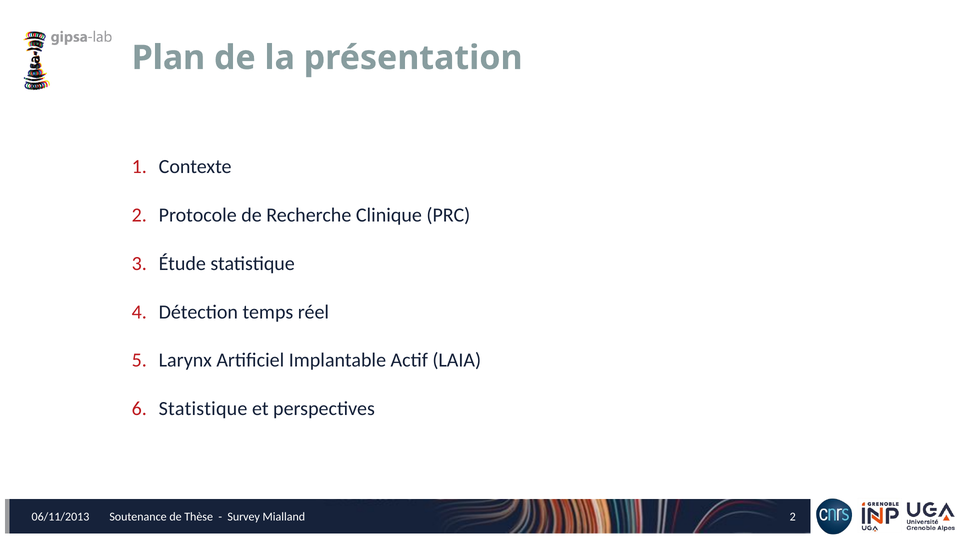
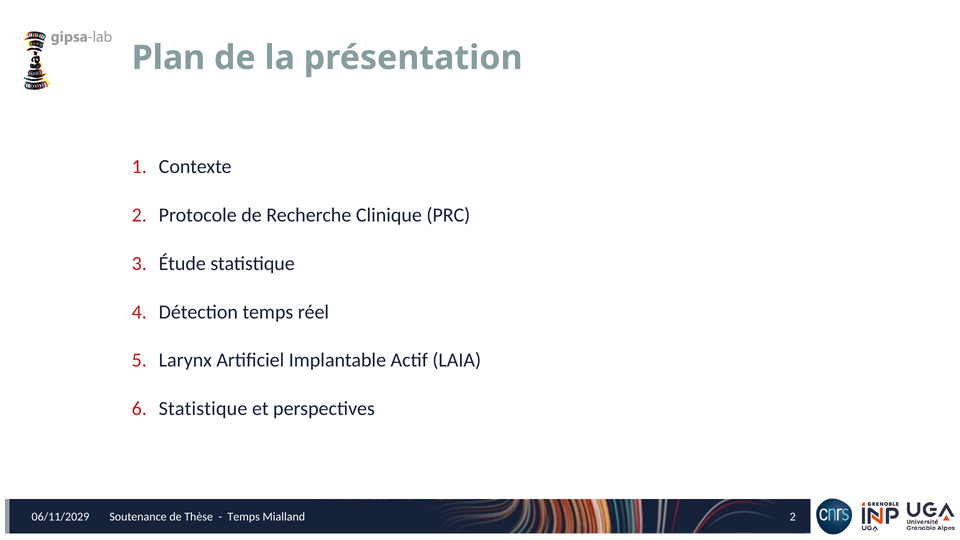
06/11/2013: 06/11/2013 -> 06/11/2029
Survey at (244, 517): Survey -> Temps
